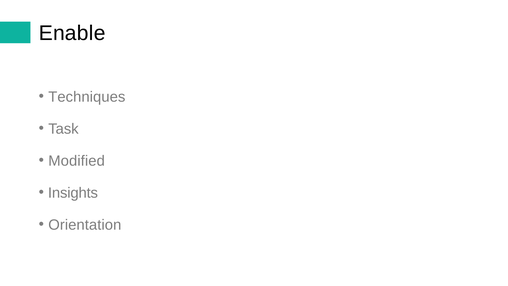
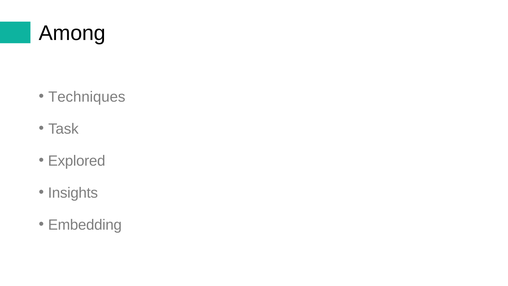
Enable: Enable -> Among
Modified: Modified -> Explored
Orientation: Orientation -> Embedding
